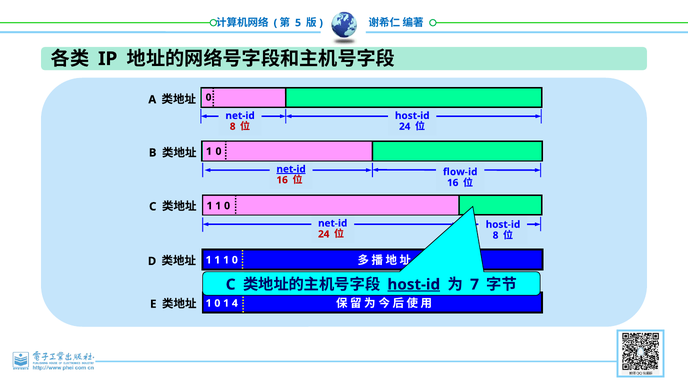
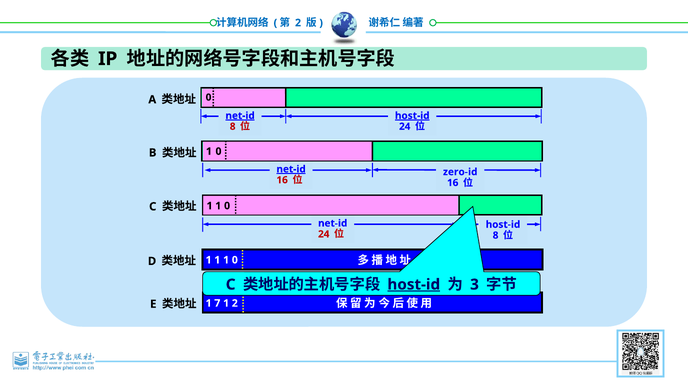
5 at (298, 23): 5 -> 2
net-id at (240, 116) underline: none -> present
host-id at (412, 116) underline: none -> present
flow-id: flow-id -> zero-id
7: 7 -> 3
0 at (217, 303): 0 -> 7
1 4: 4 -> 2
